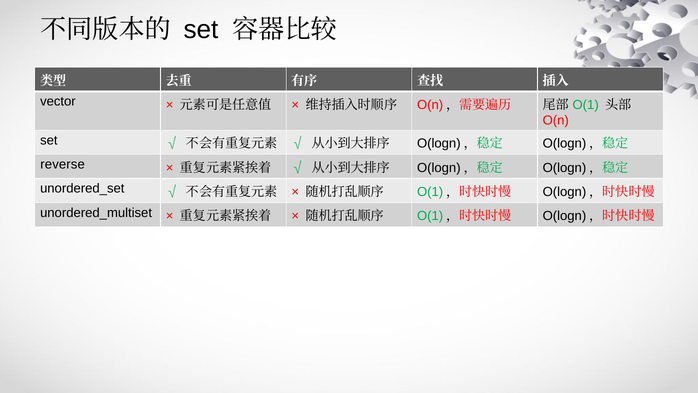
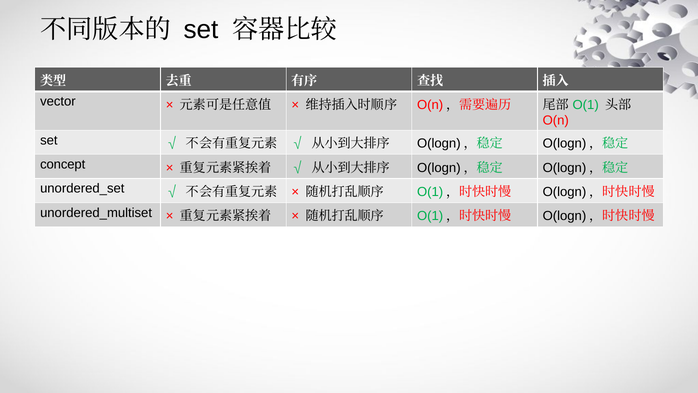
reverse: reverse -> concept
